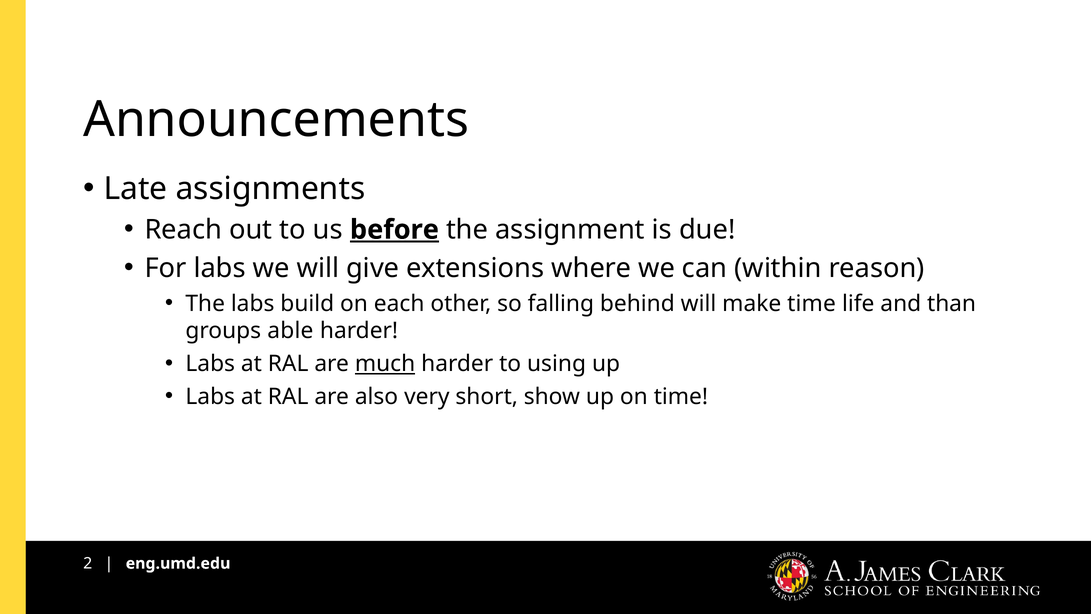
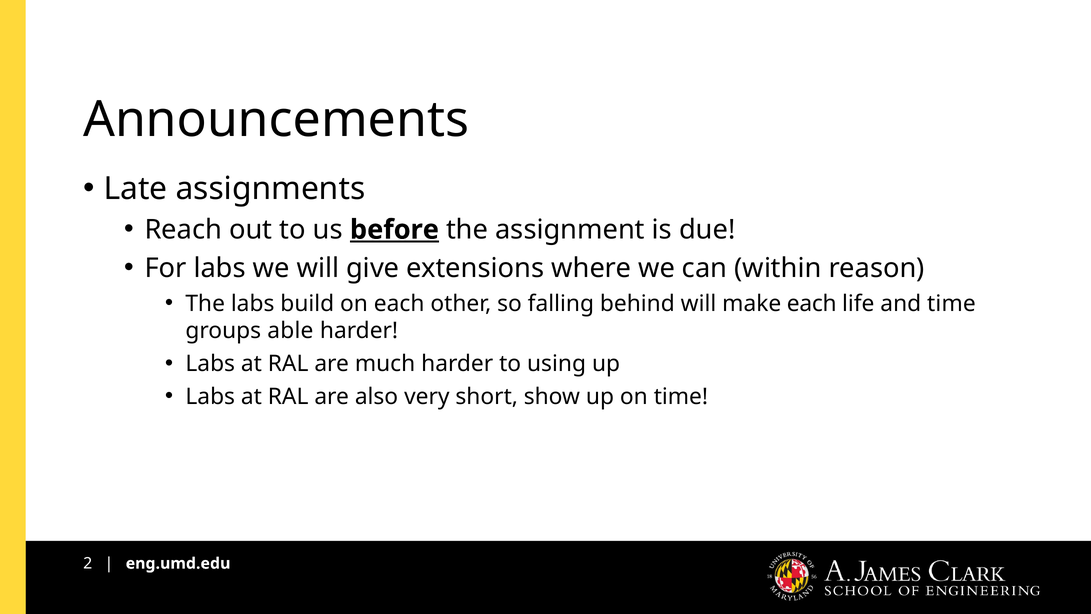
make time: time -> each
and than: than -> time
much underline: present -> none
